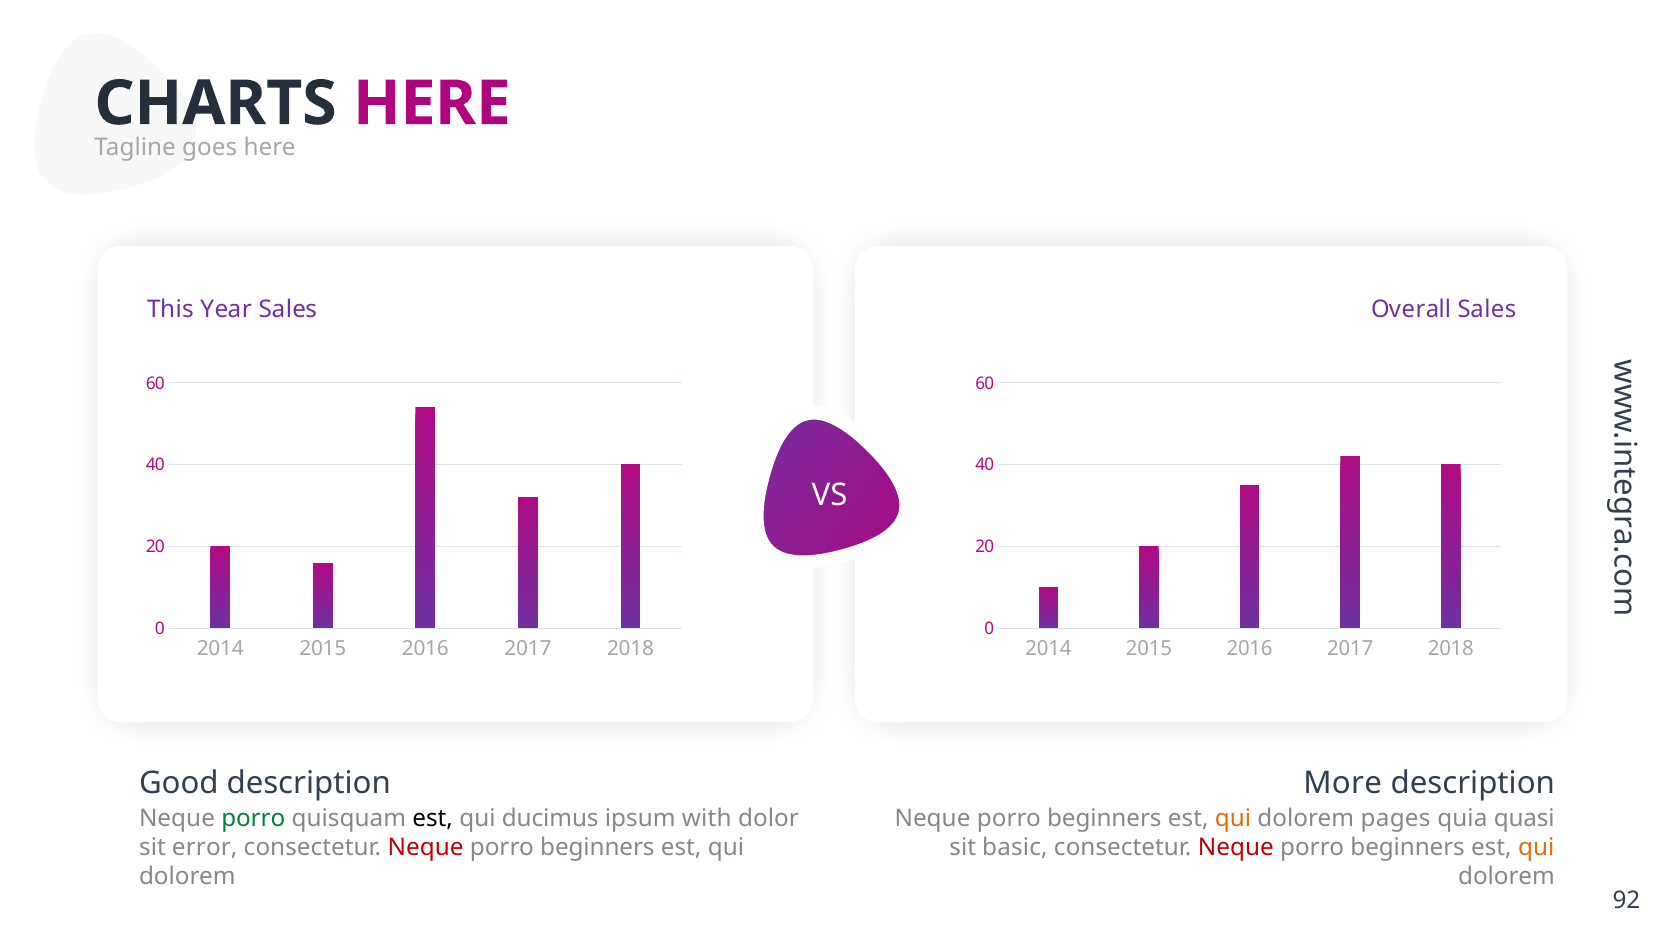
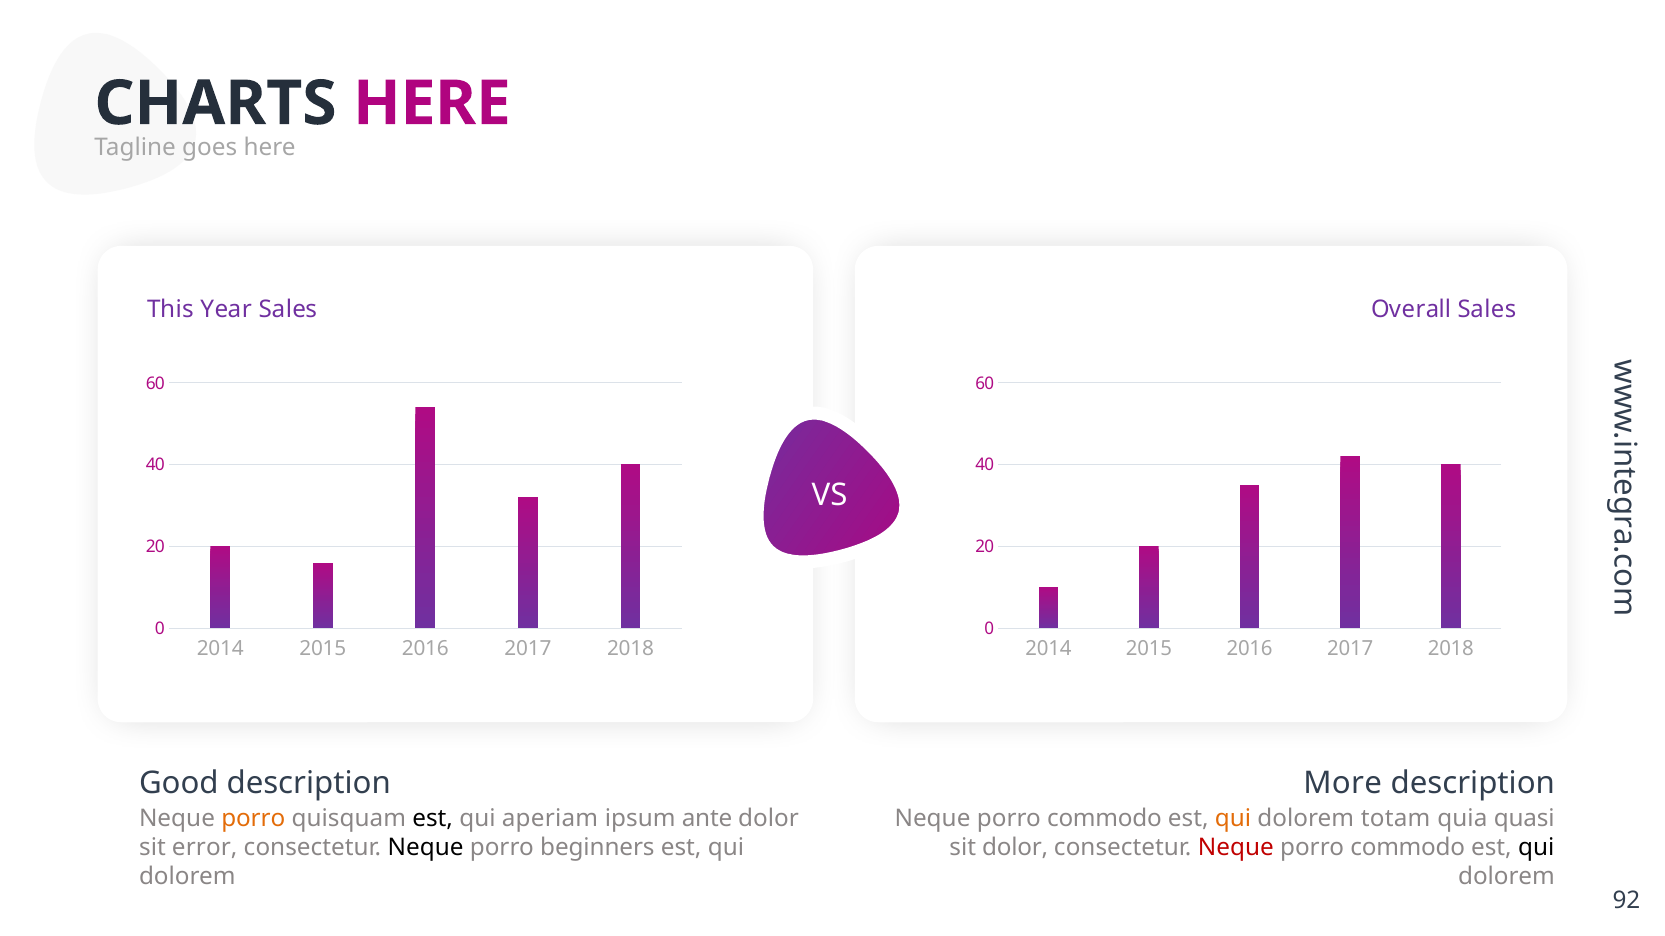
porro at (253, 819) colour: green -> orange
ducimus: ducimus -> aperiam
with: with -> ante
beginners at (1104, 819): beginners -> commodo
pages: pages -> totam
Neque at (426, 848) colour: red -> black
sit basic: basic -> dolor
beginners at (1408, 848): beginners -> commodo
qui at (1536, 848) colour: orange -> black
